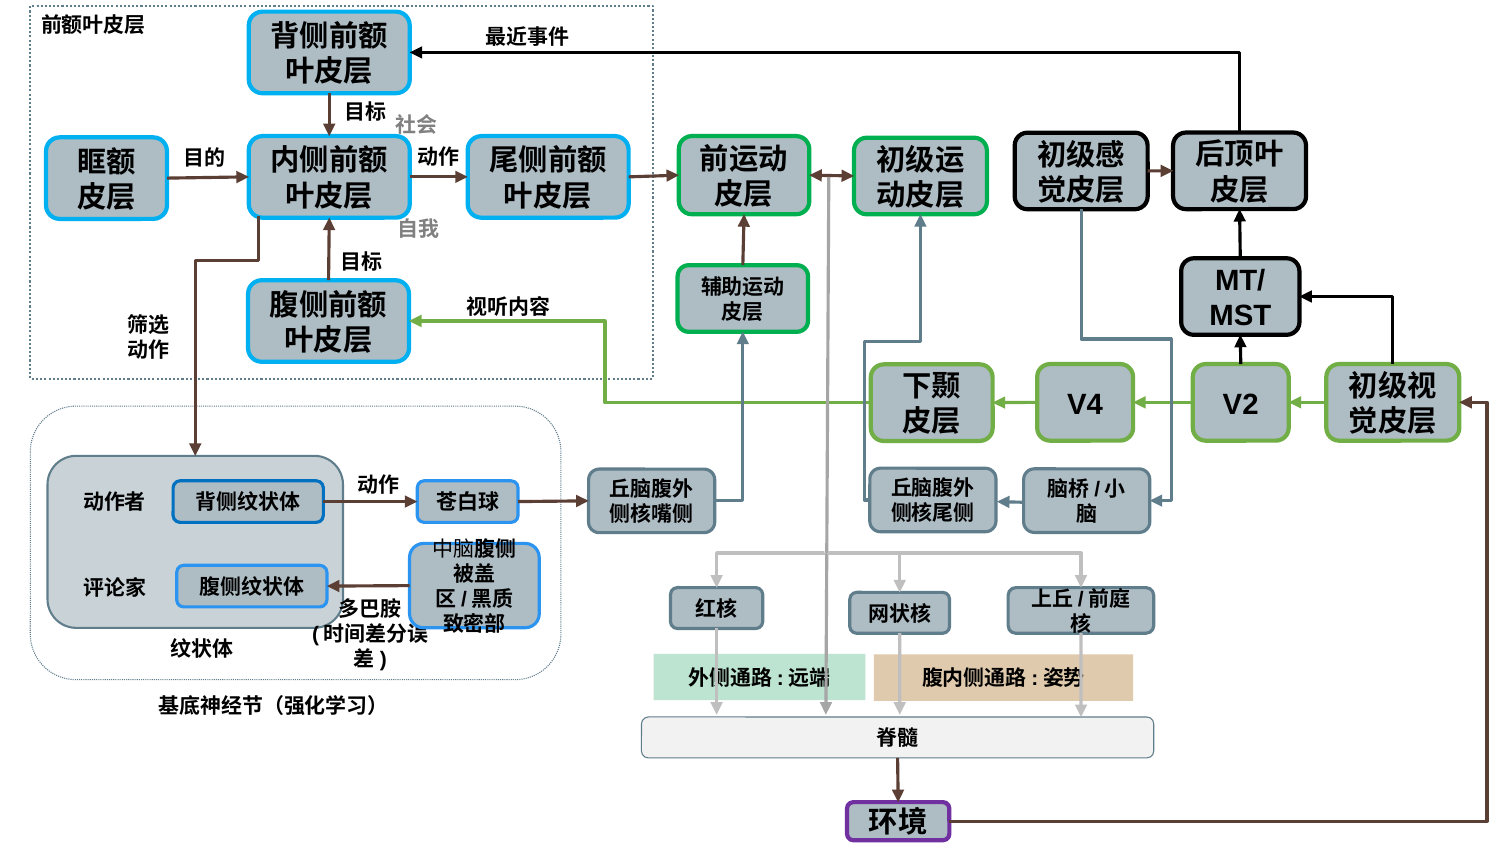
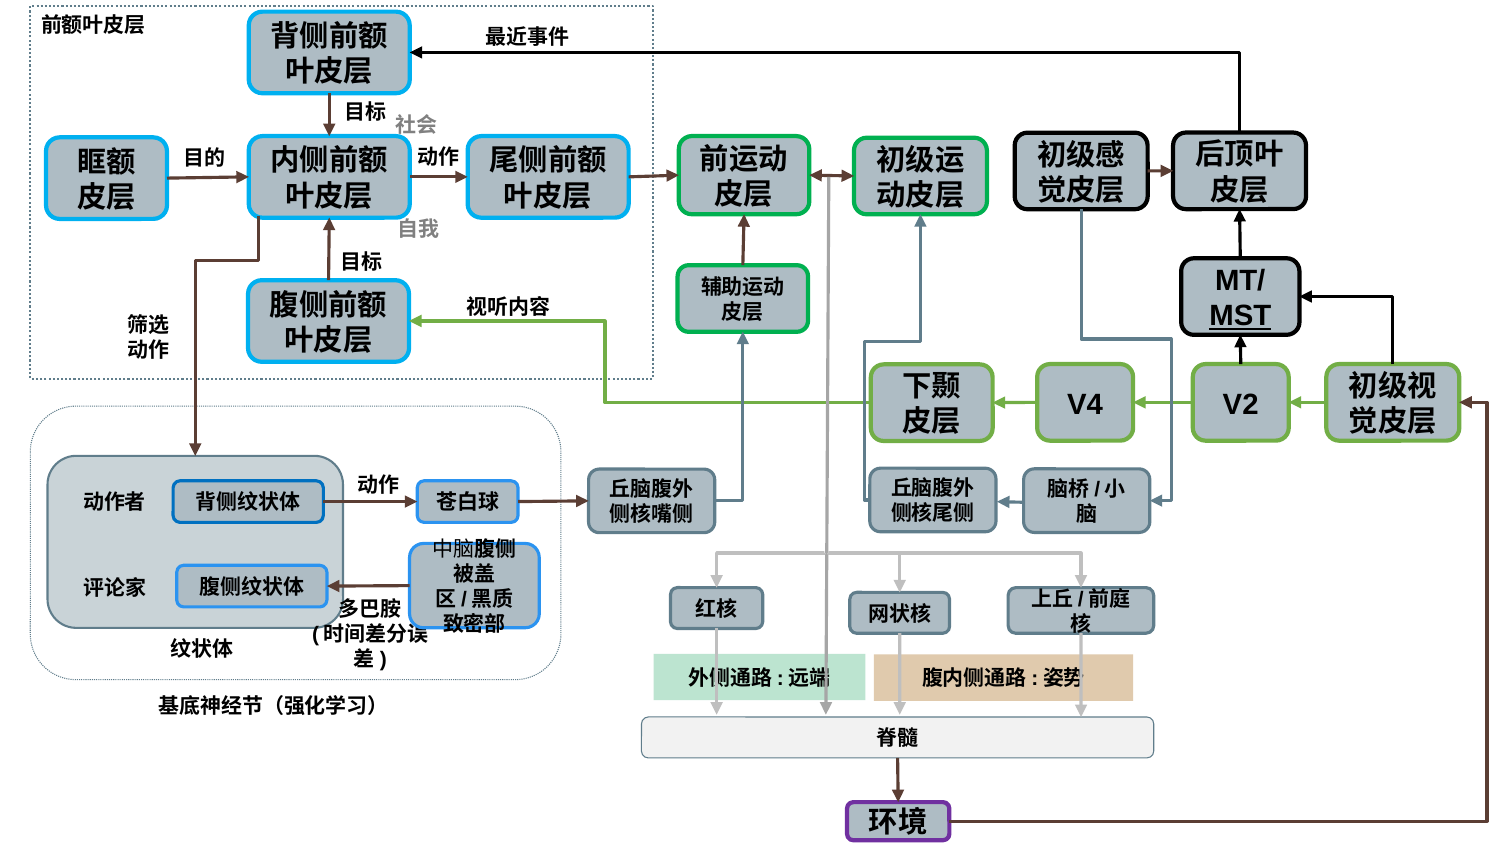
MST underline: none -> present
